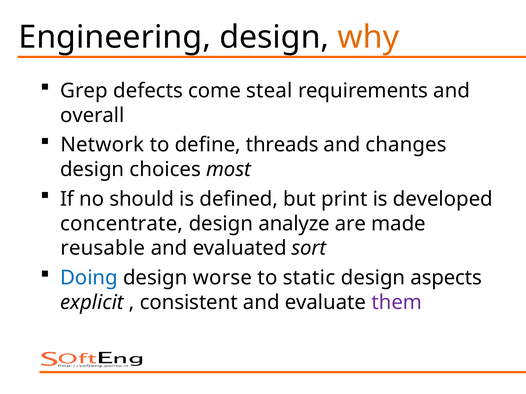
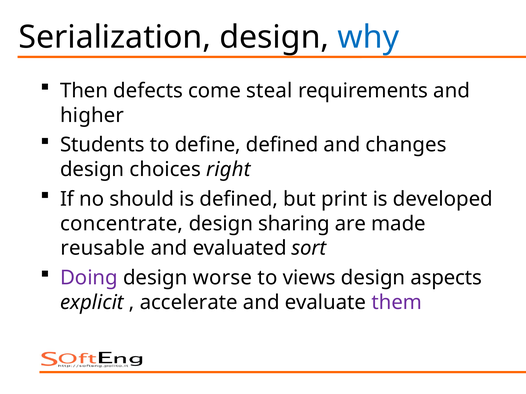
Engineering: Engineering -> Serialization
why colour: orange -> blue
Grep: Grep -> Then
overall: overall -> higher
Network: Network -> Students
define threads: threads -> defined
most: most -> right
analyze: analyze -> sharing
Doing colour: blue -> purple
static: static -> views
consistent: consistent -> accelerate
